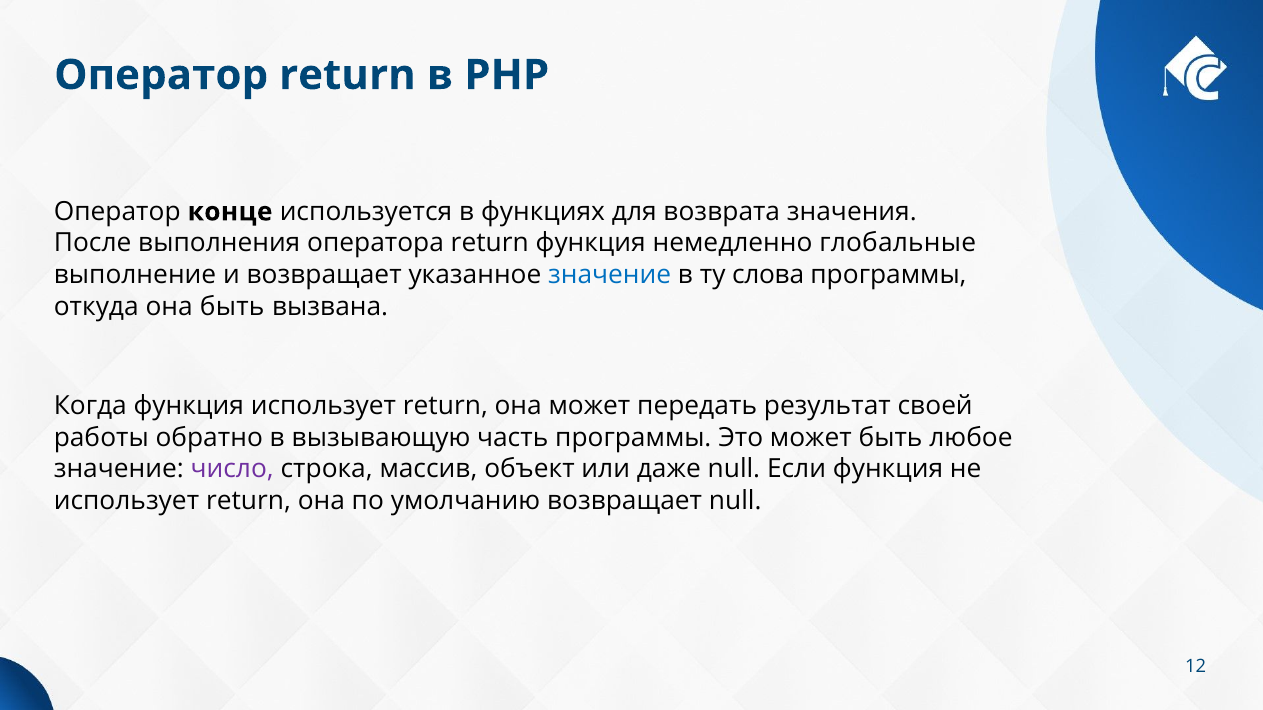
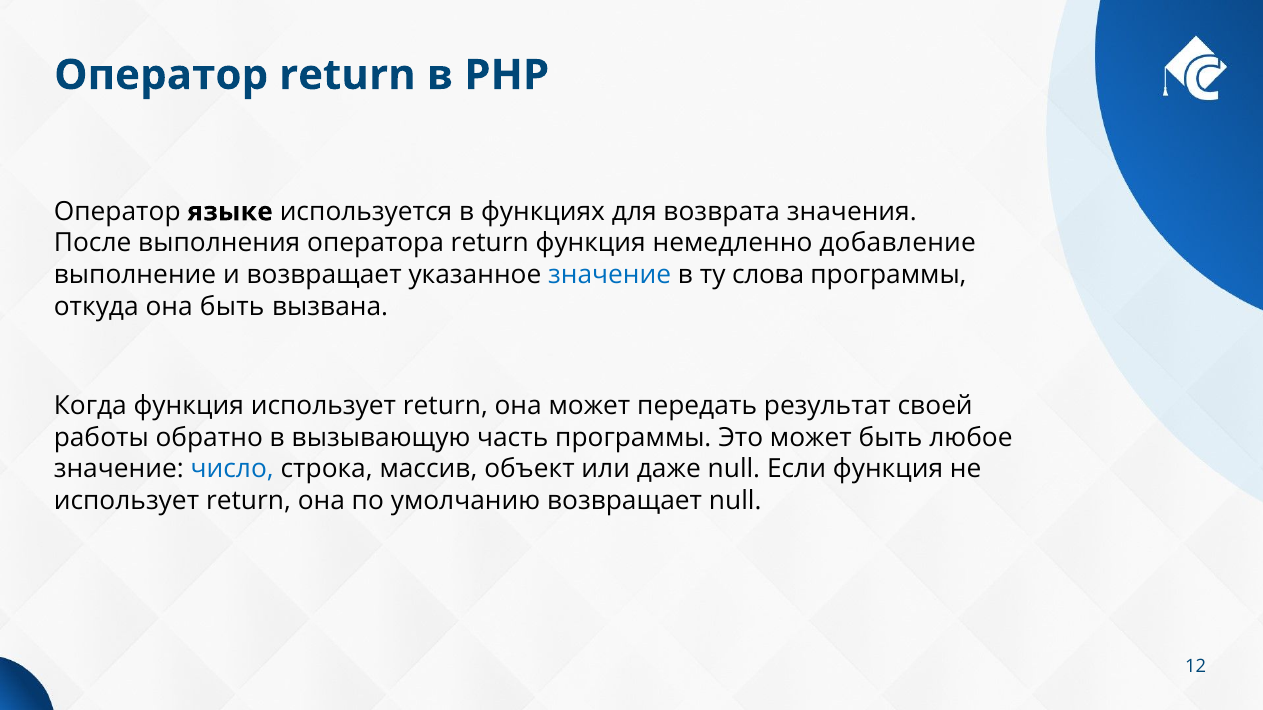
конце: конце -> языке
глобальные: глобальные -> добавление
число colour: purple -> blue
